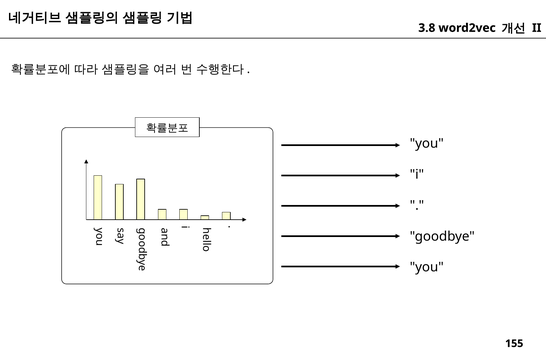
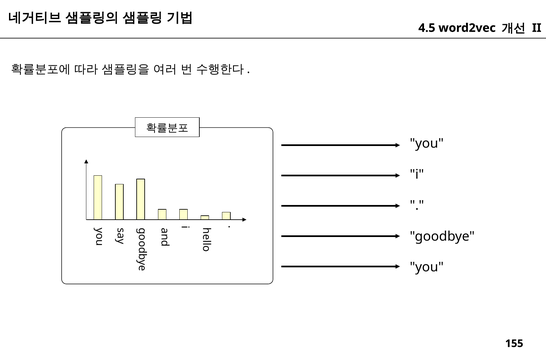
3.8: 3.8 -> 4.5
